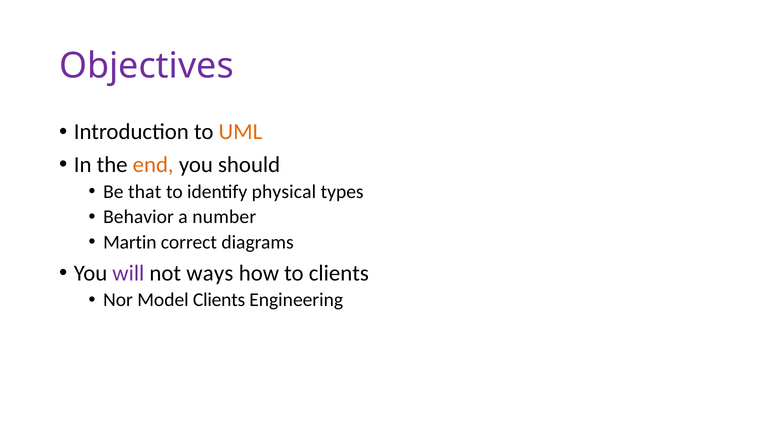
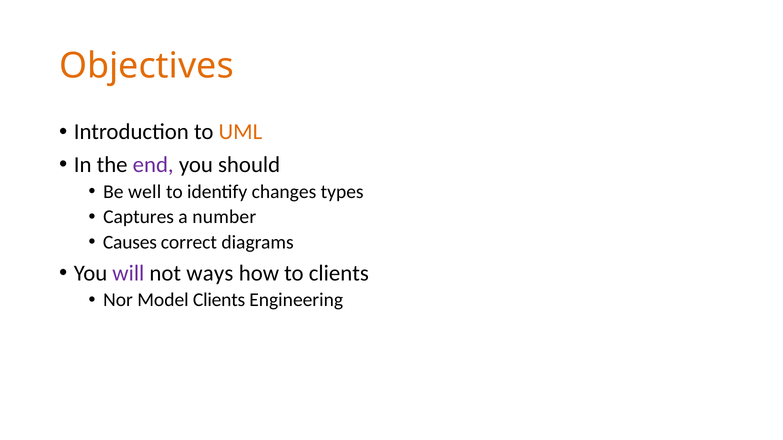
Objectives colour: purple -> orange
end colour: orange -> purple
that: that -> well
physical: physical -> changes
Behavior: Behavior -> Captures
Martin: Martin -> Causes
